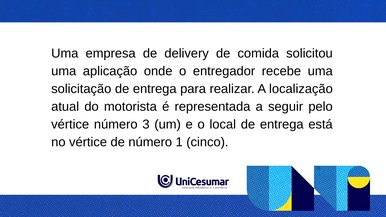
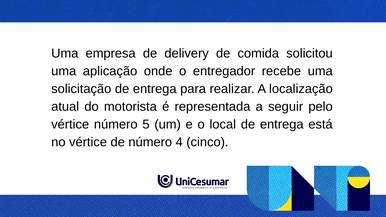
3: 3 -> 5
1: 1 -> 4
